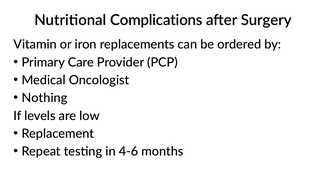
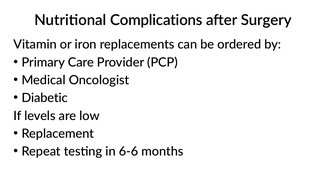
Nothing: Nothing -> Diabetic
4-6: 4-6 -> 6-6
